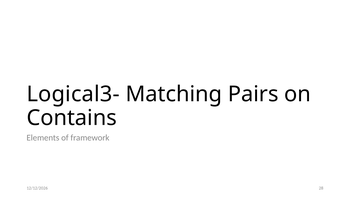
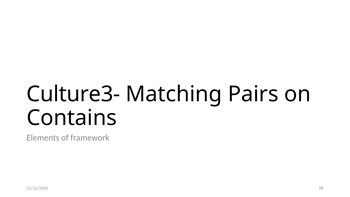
Logical3-: Logical3- -> Culture3-
